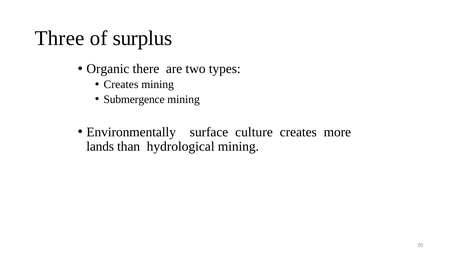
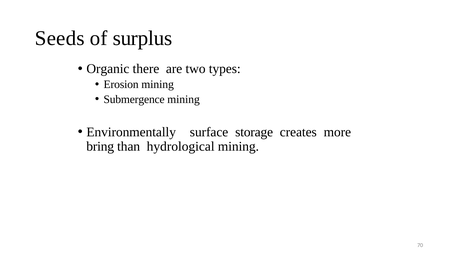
Three: Three -> Seeds
Creates at (121, 85): Creates -> Erosion
culture: culture -> storage
lands: lands -> bring
